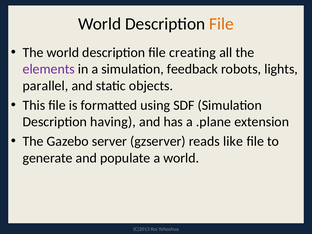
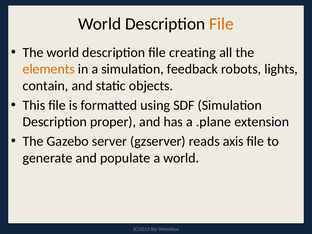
elements colour: purple -> orange
parallel: parallel -> contain
having: having -> proper
like: like -> axis
